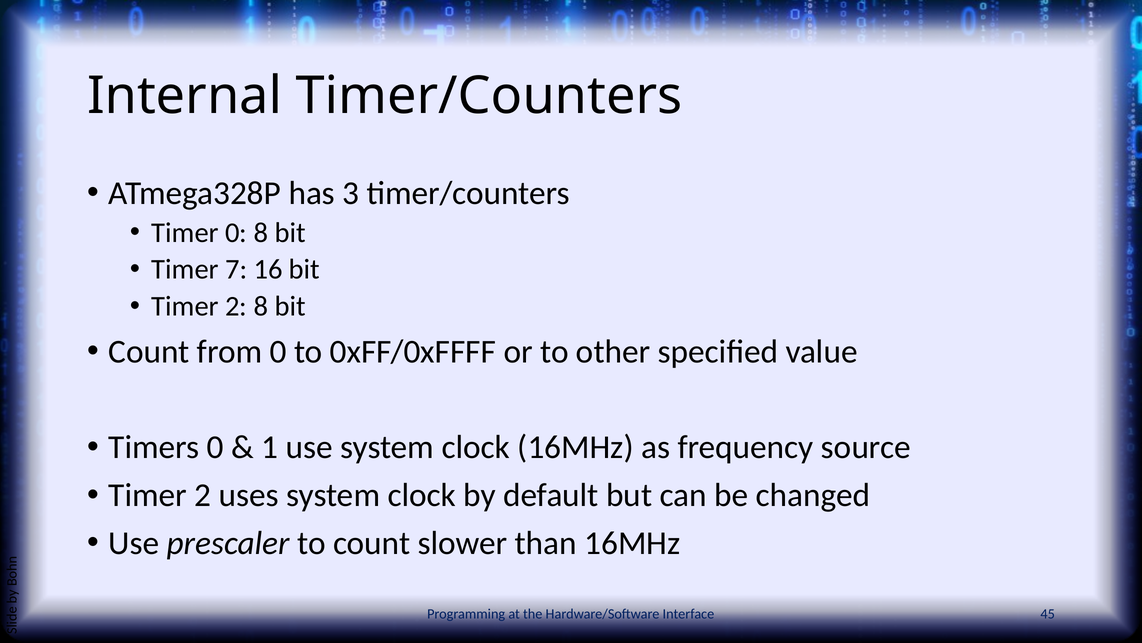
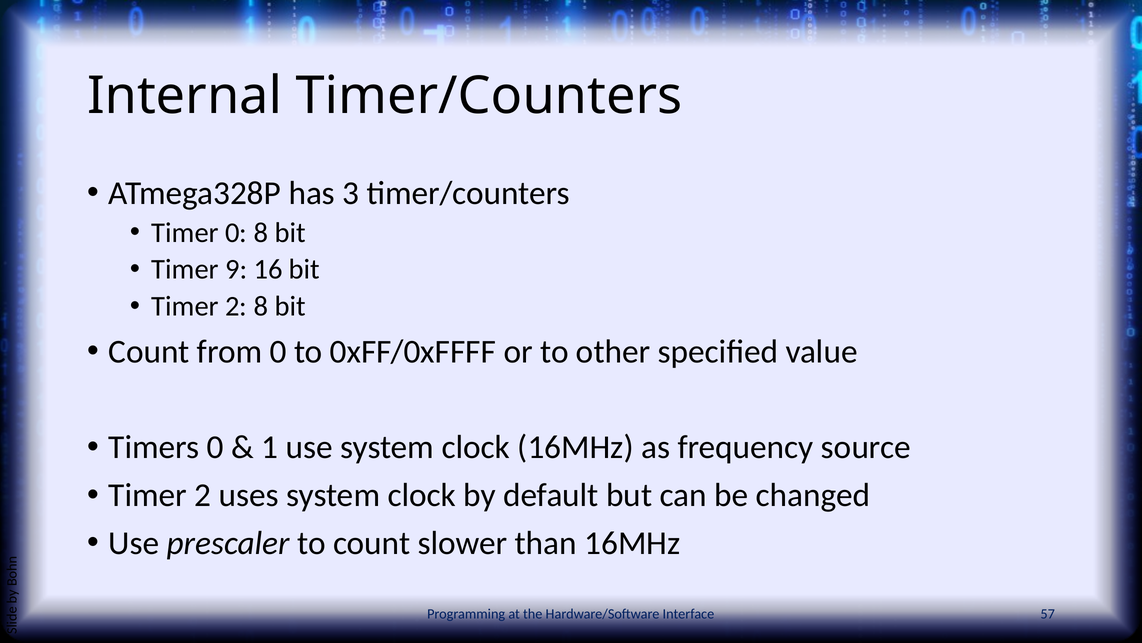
7: 7 -> 9
45: 45 -> 57
